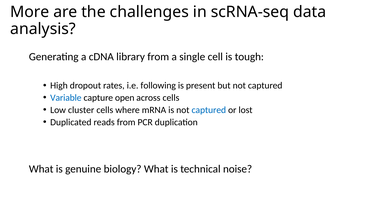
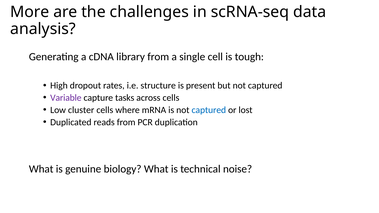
following: following -> structure
Variable colour: blue -> purple
open: open -> tasks
